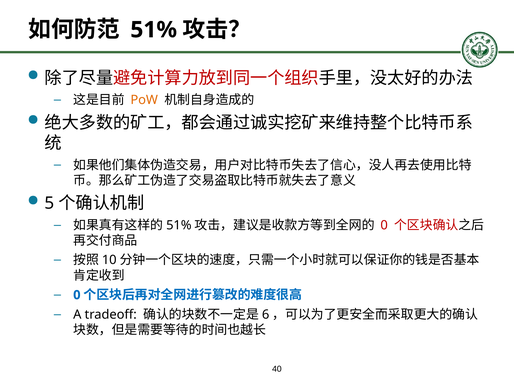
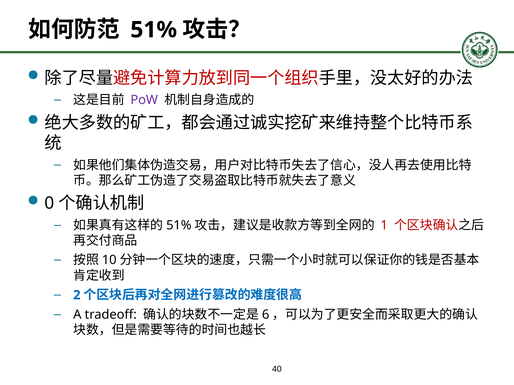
PoW colour: orange -> purple
5: 5 -> 0
0 at (384, 225): 0 -> 1
0 at (77, 295): 0 -> 2
